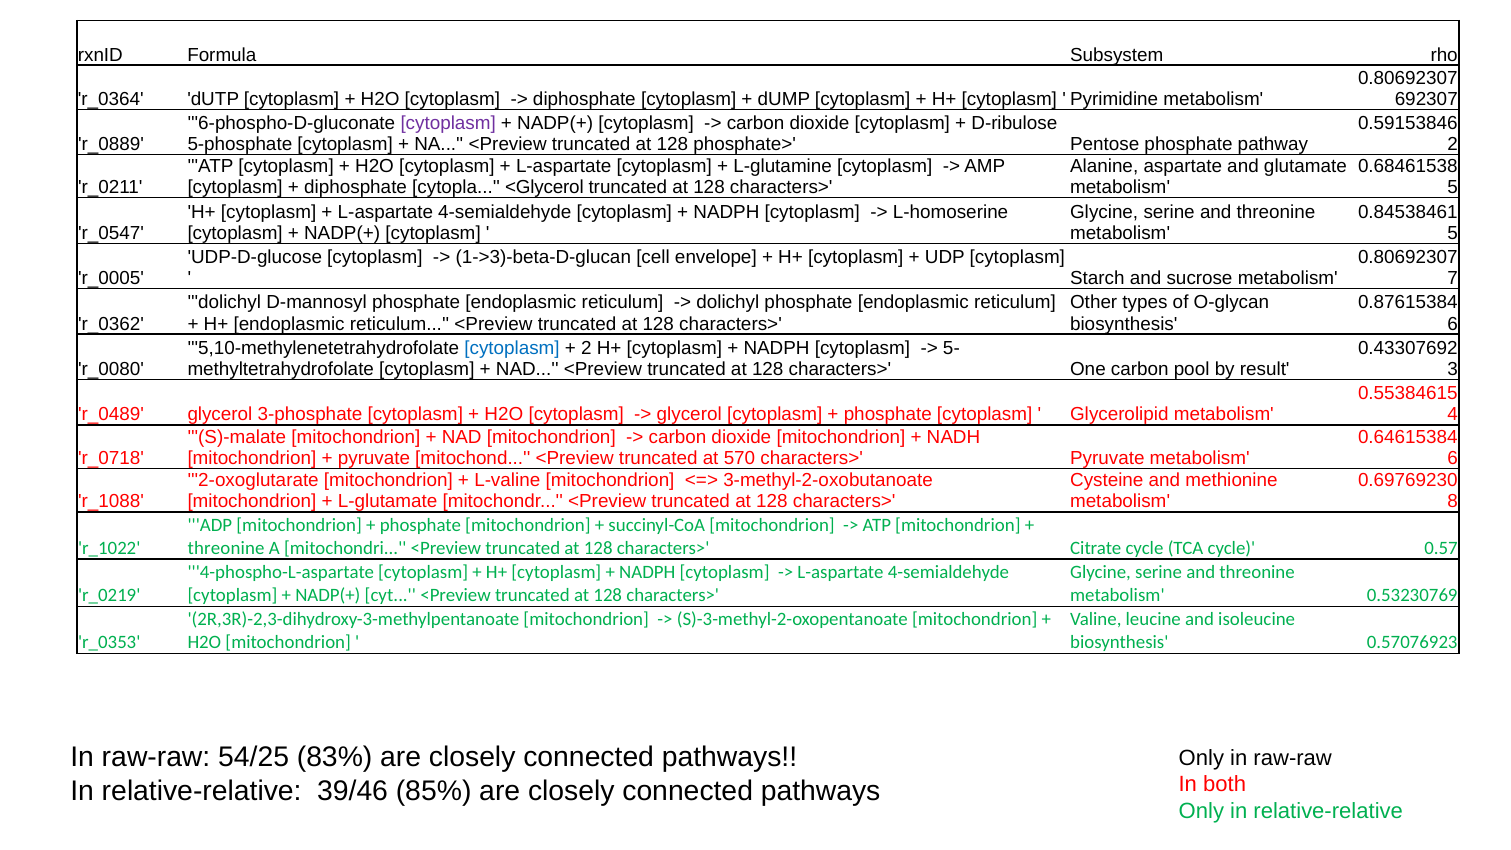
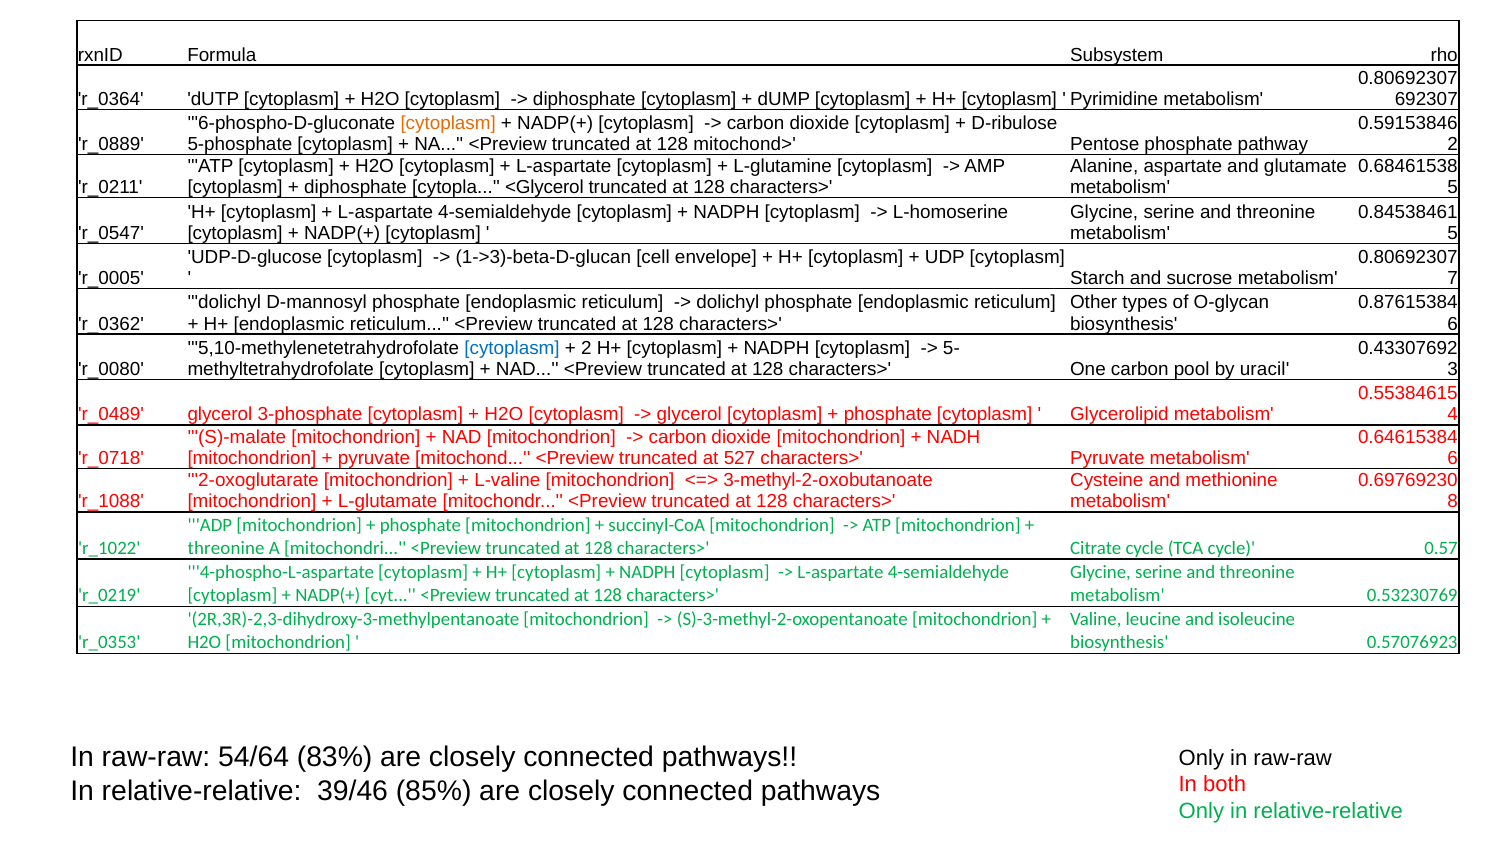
cytoplasm at (448, 123) colour: purple -> orange
phosphate>: phosphate> -> mitochond>
result: result -> uracil
570: 570 -> 527
54/25: 54/25 -> 54/64
